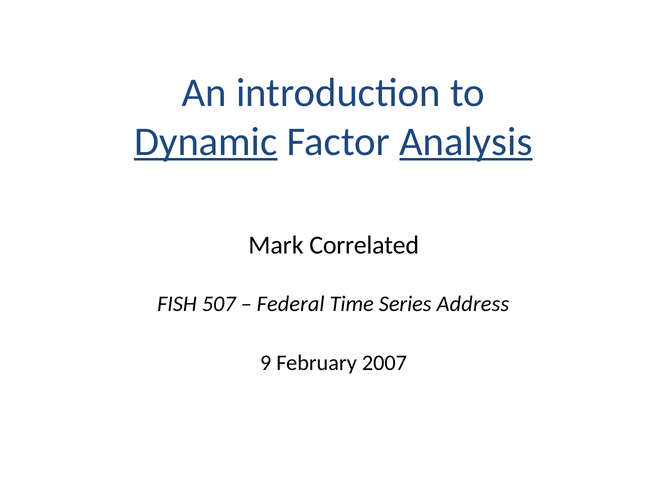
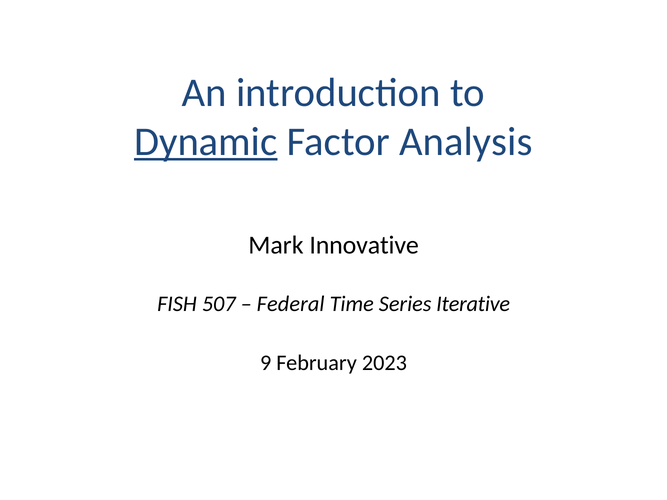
Analysis underline: present -> none
Correlated: Correlated -> Innovative
Address: Address -> Iterative
2007: 2007 -> 2023
